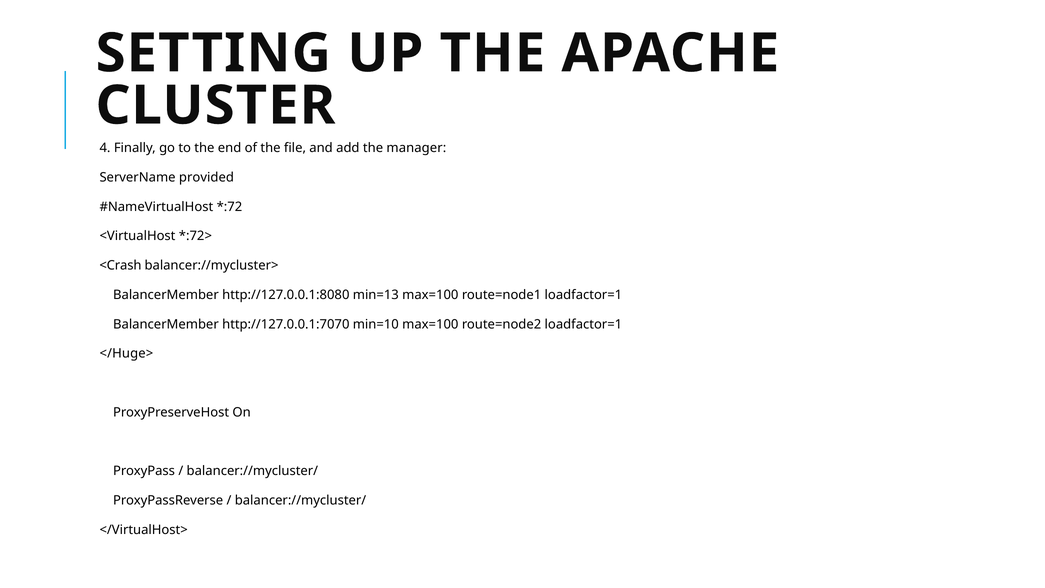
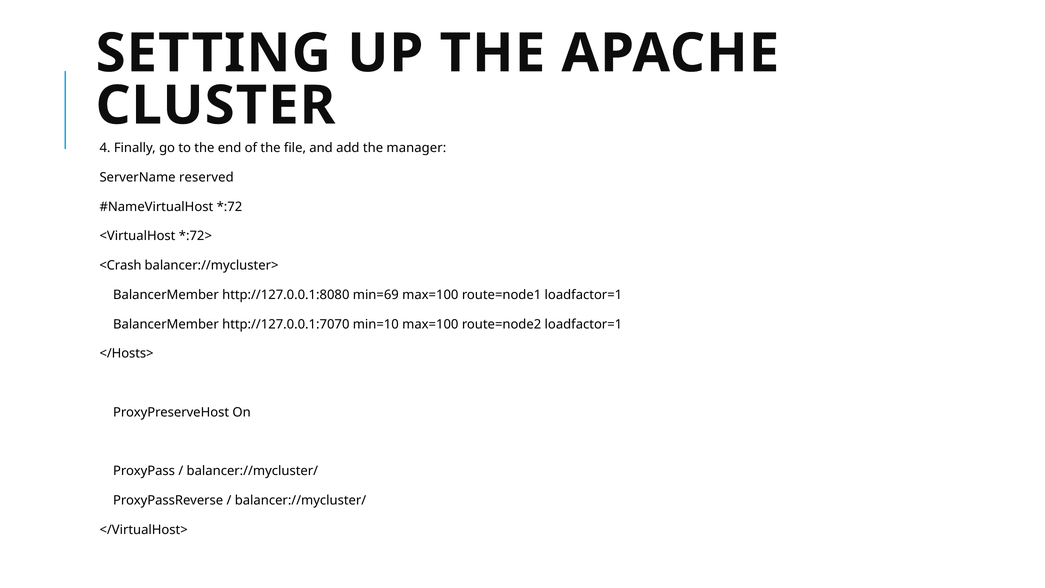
provided: provided -> reserved
min=13: min=13 -> min=69
</Huge>: </Huge> -> </Hosts>
